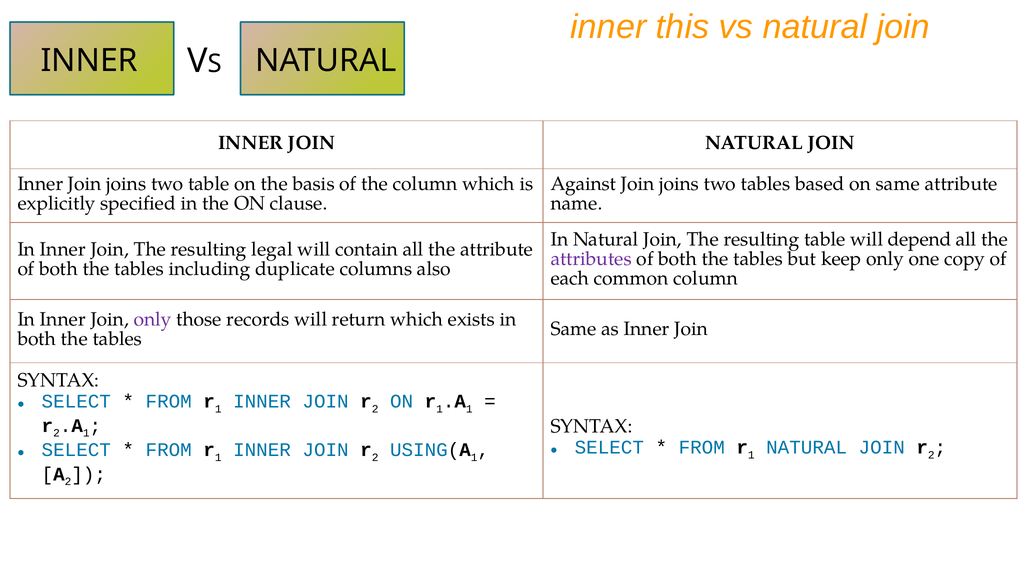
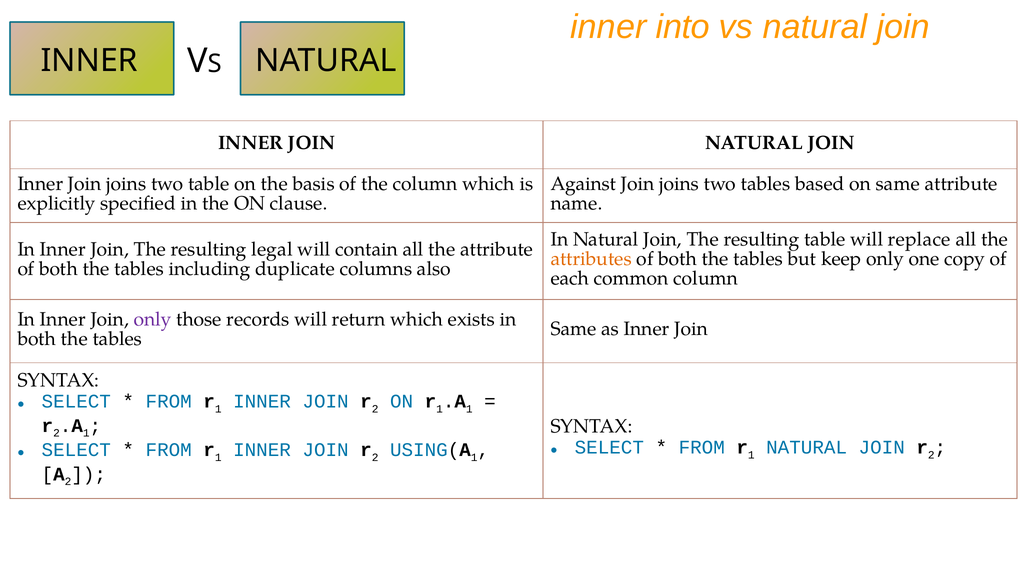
this: this -> into
depend: depend -> replace
attributes colour: purple -> orange
